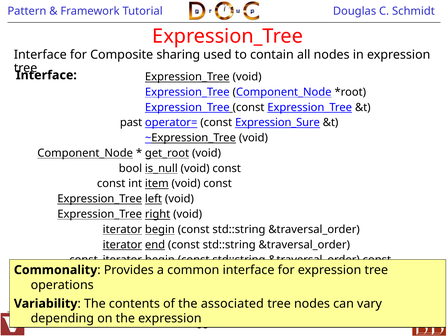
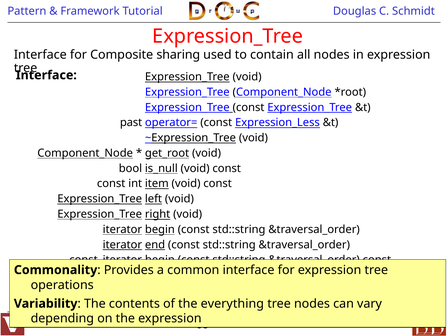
Expression_Sure: Expression_Sure -> Expression_Less
associated: associated -> everything
